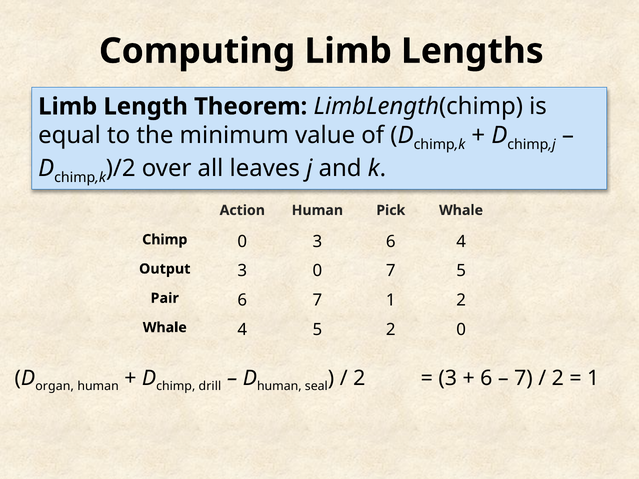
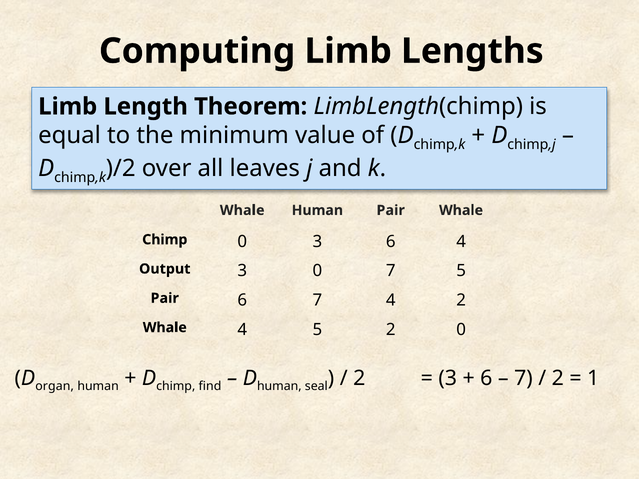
Action at (242, 210): Action -> Whale
Human Pick: Pick -> Pair
7 1: 1 -> 4
drill: drill -> find
